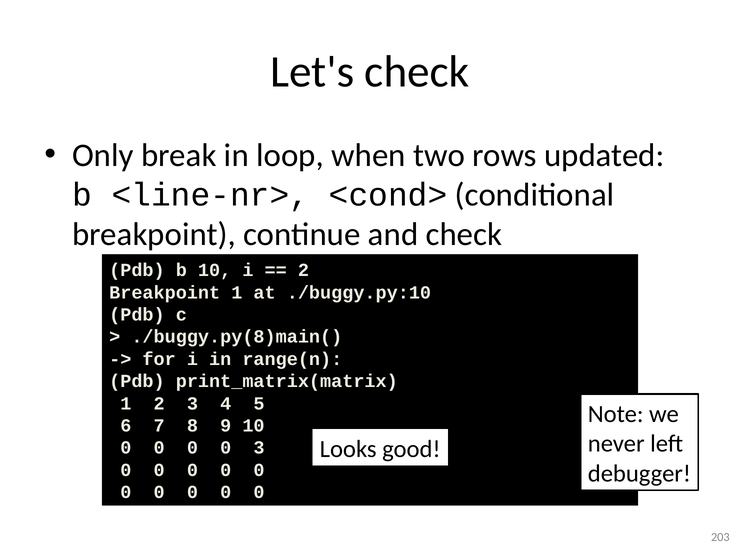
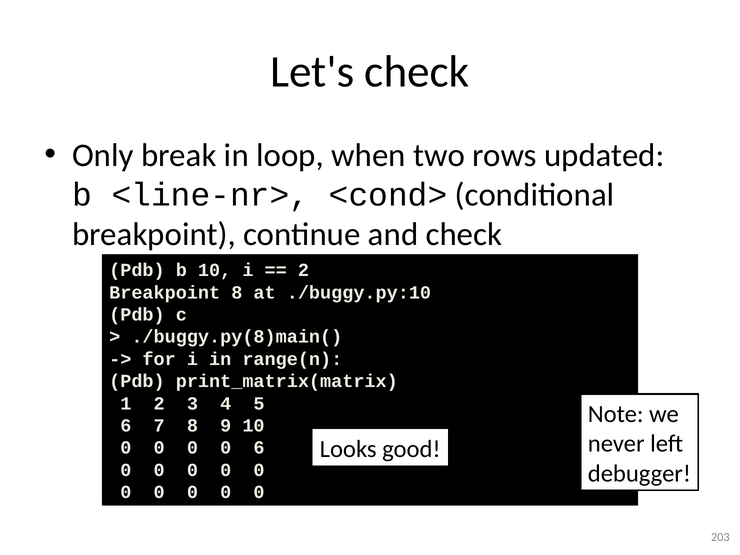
Breakpoint 1: 1 -> 8
0 3: 3 -> 6
